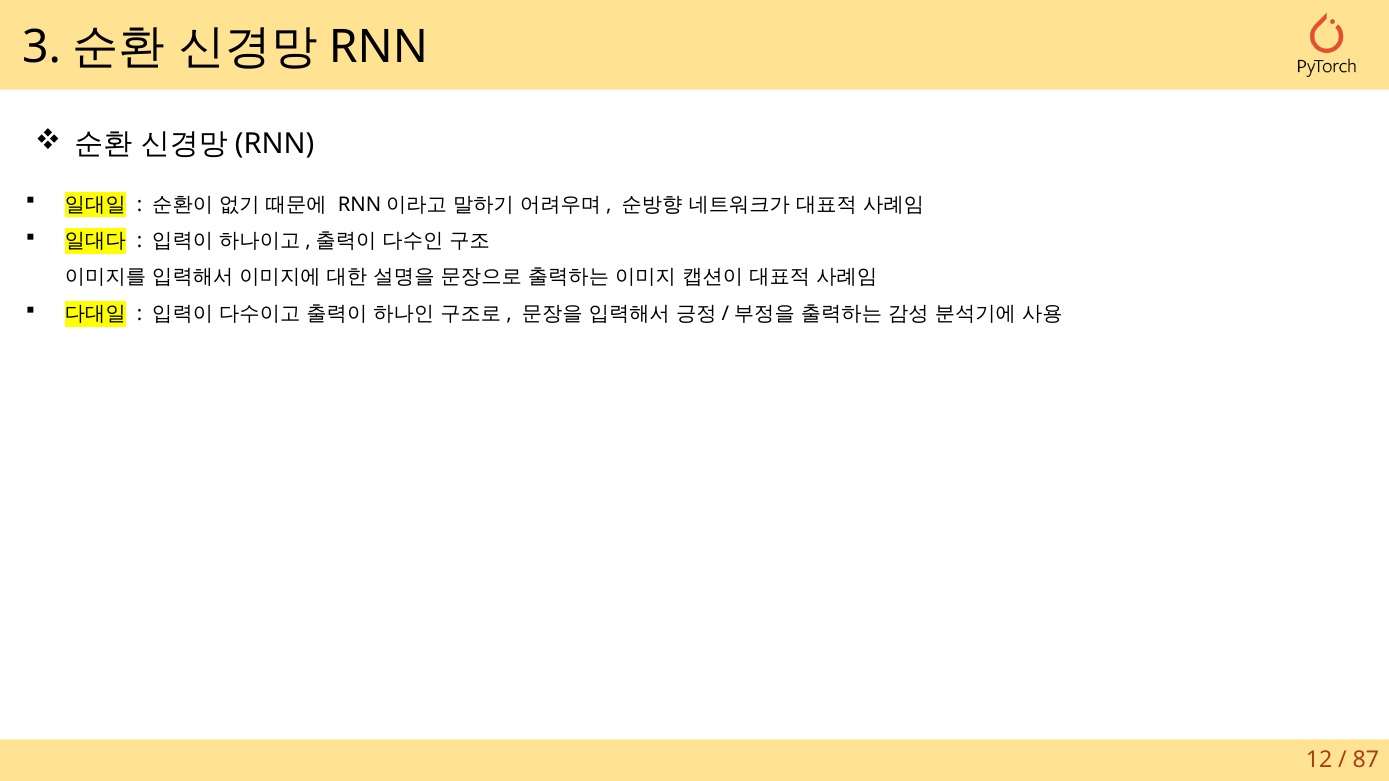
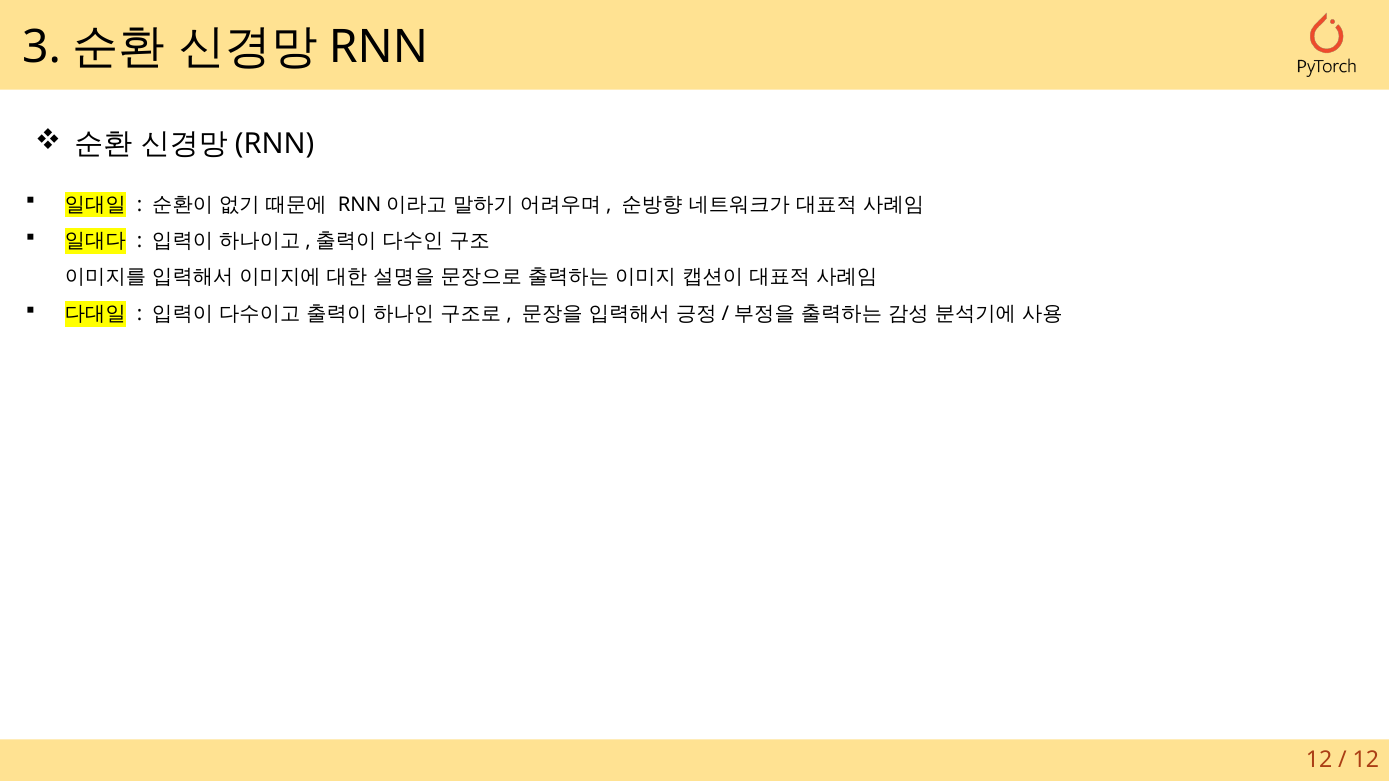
87 at (1366, 760): 87 -> 12
